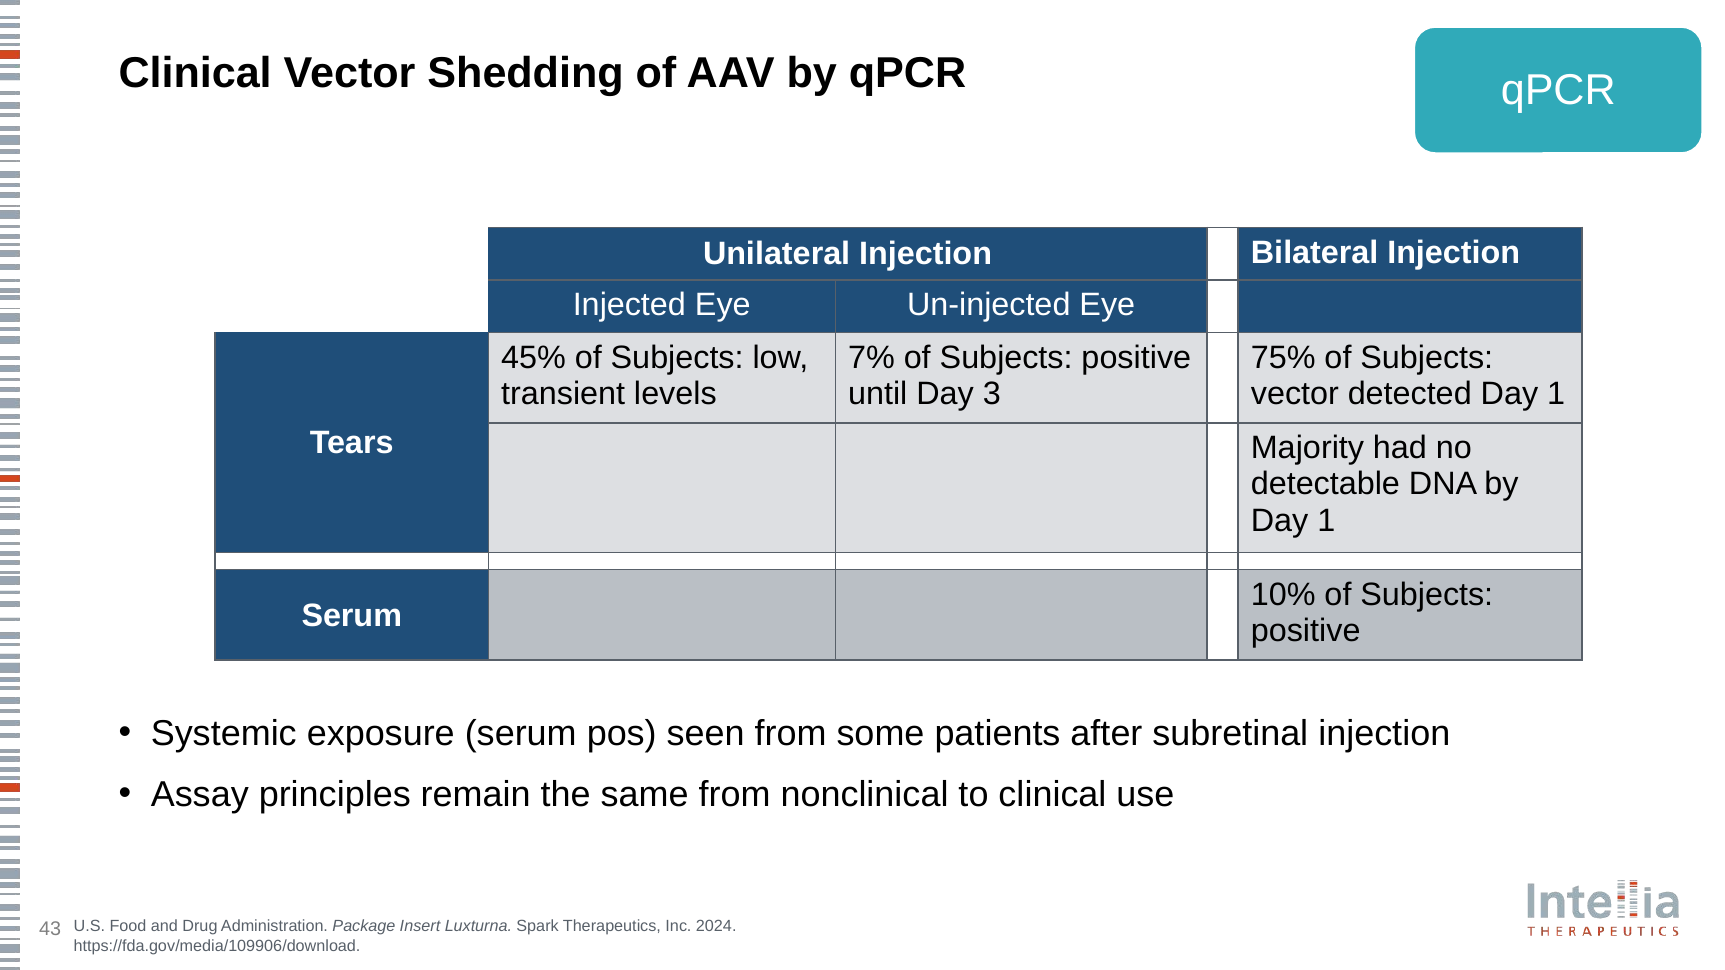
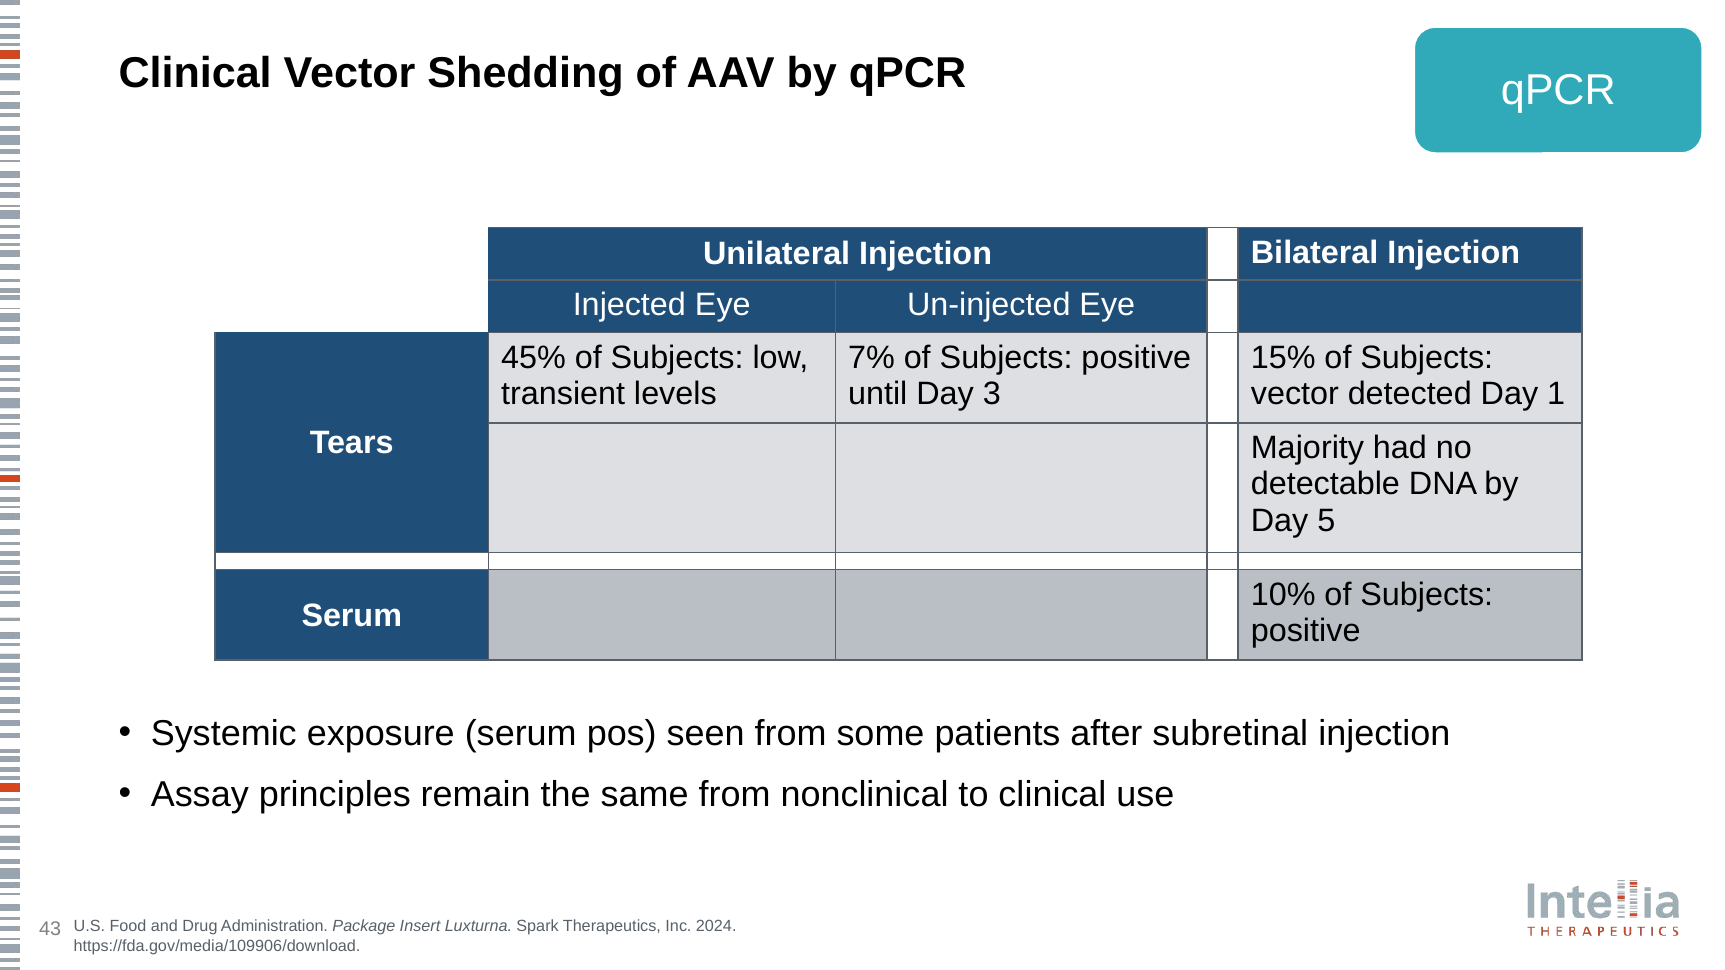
75%: 75% -> 15%
1 at (1326, 521): 1 -> 5
